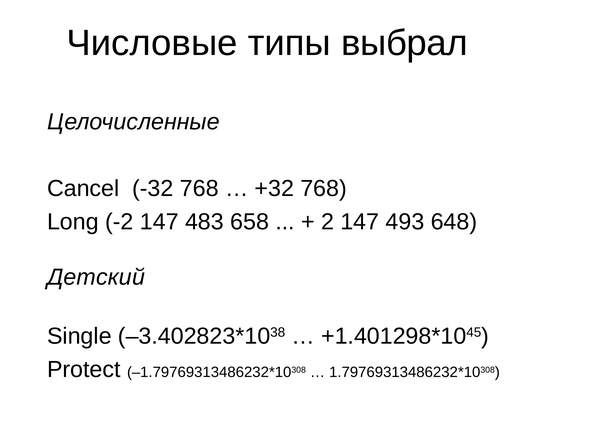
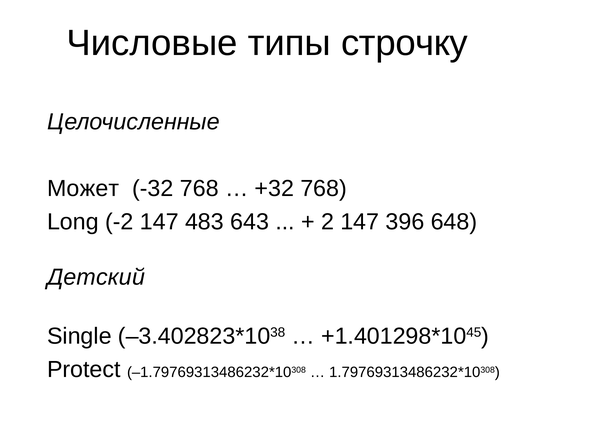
выбрал: выбрал -> строчку
Cancel: Cancel -> Может
658: 658 -> 643
493: 493 -> 396
